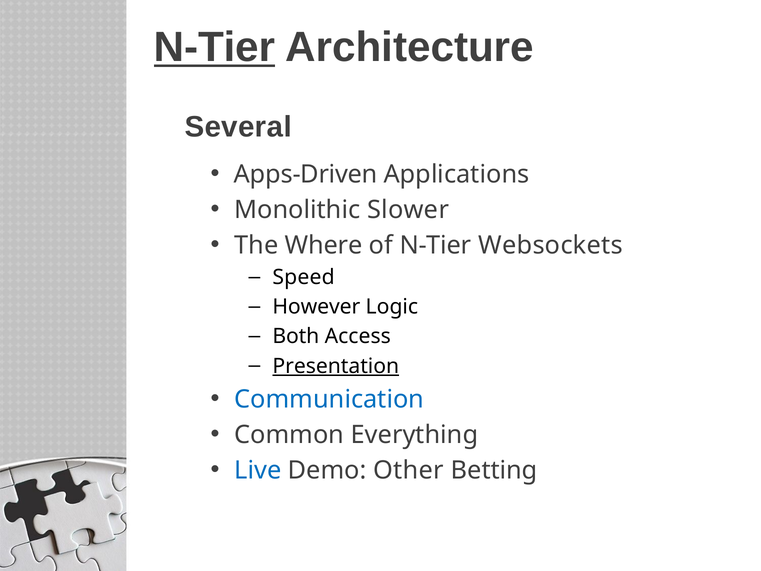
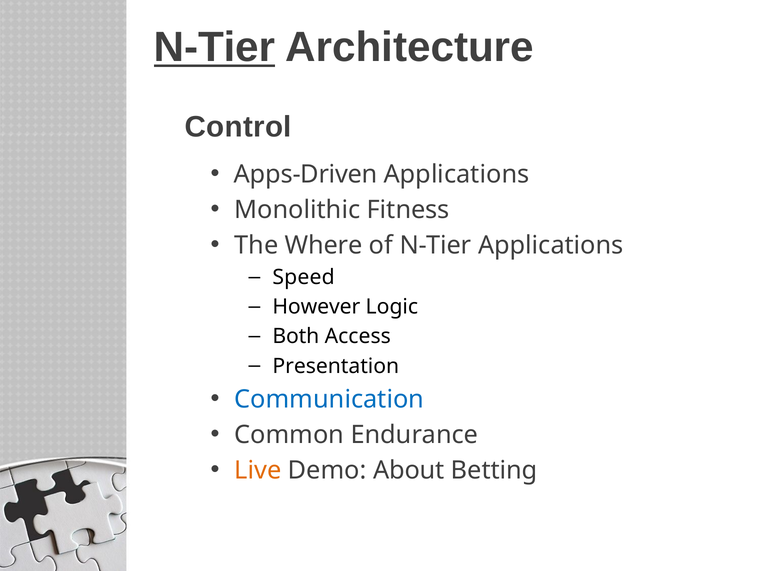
Several: Several -> Control
Slower: Slower -> Fitness
N-Tier Websockets: Websockets -> Applications
Presentation underline: present -> none
Everything: Everything -> Endurance
Live colour: blue -> orange
Other: Other -> About
